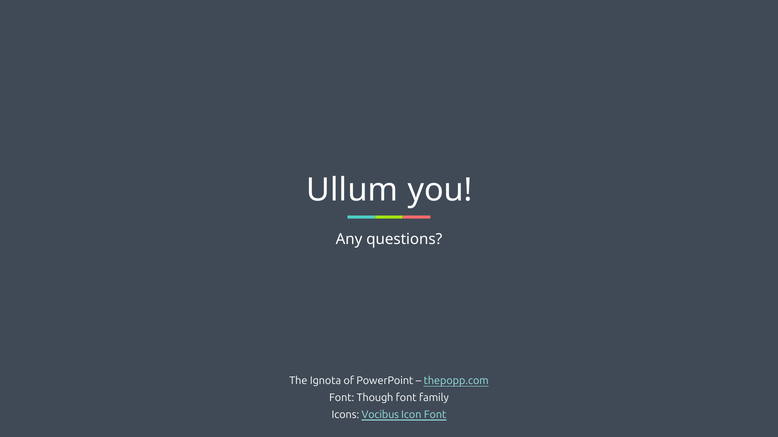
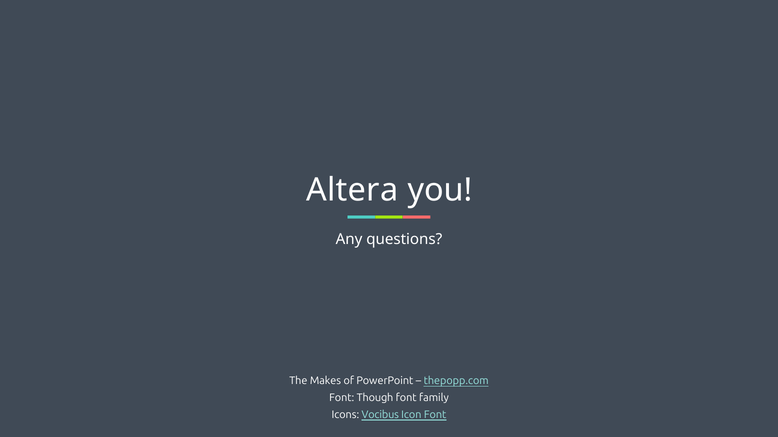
Ullum: Ullum -> Altera
Ignota: Ignota -> Makes
